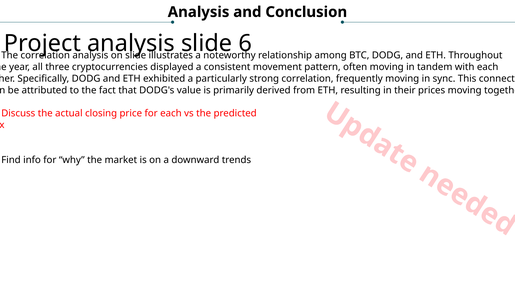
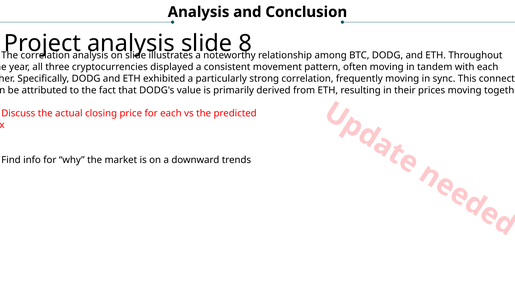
6: 6 -> 8
